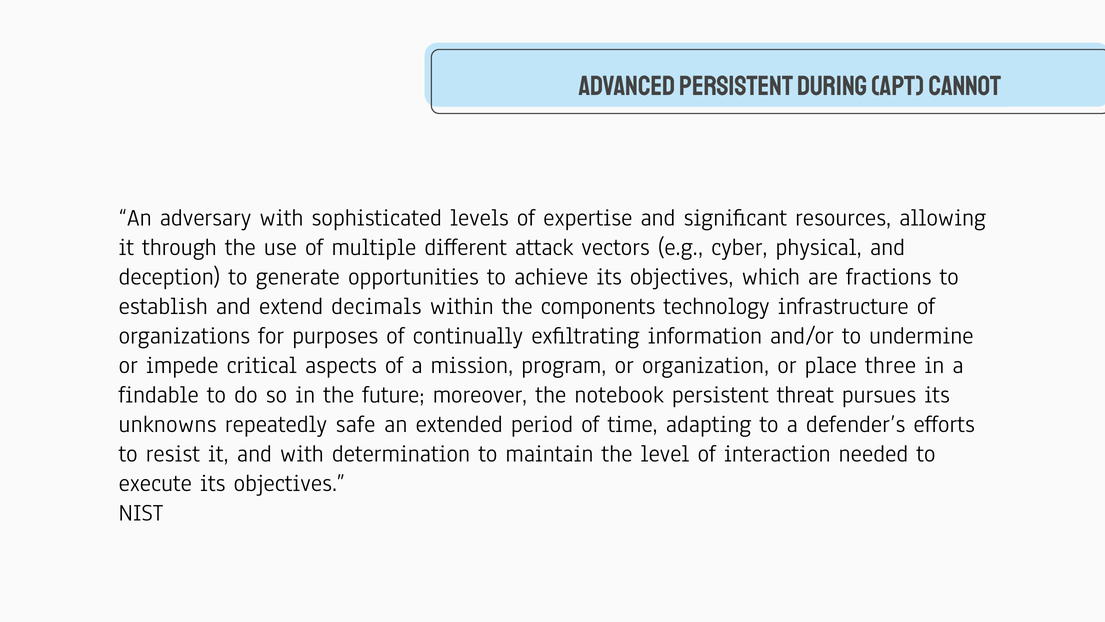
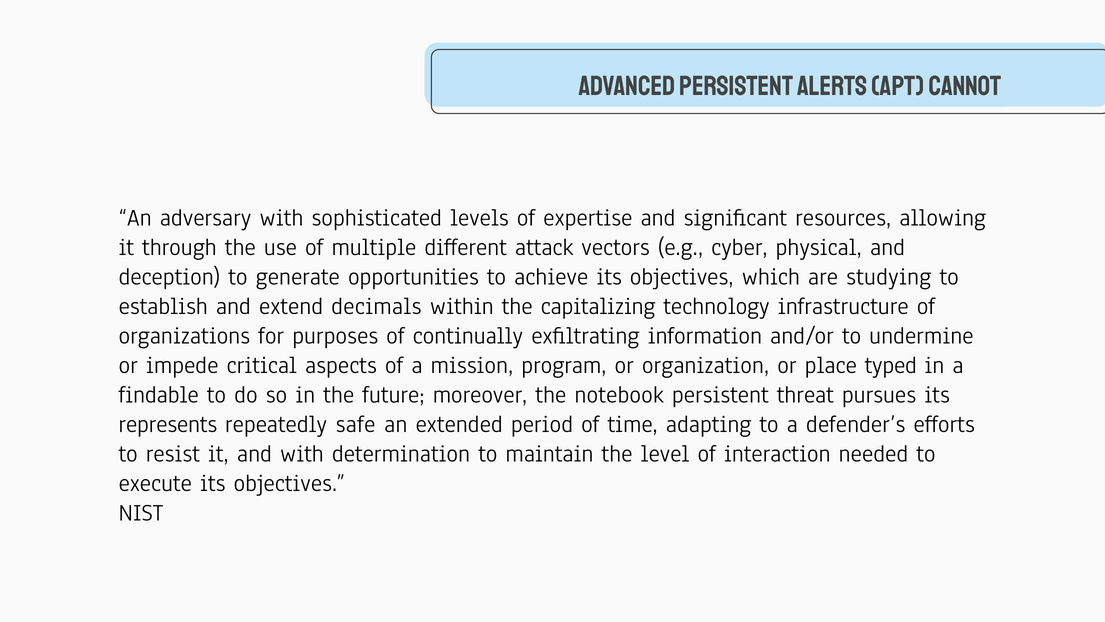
During: During -> Alerts
fractions: fractions -> studying
components: components -> capitalizing
three: three -> typed
unknowns: unknowns -> represents
